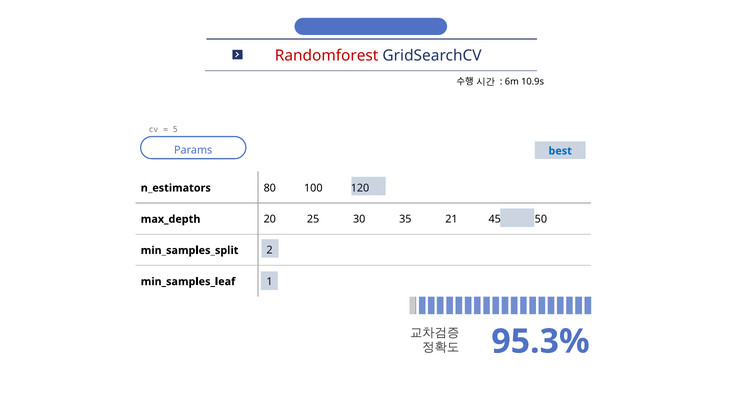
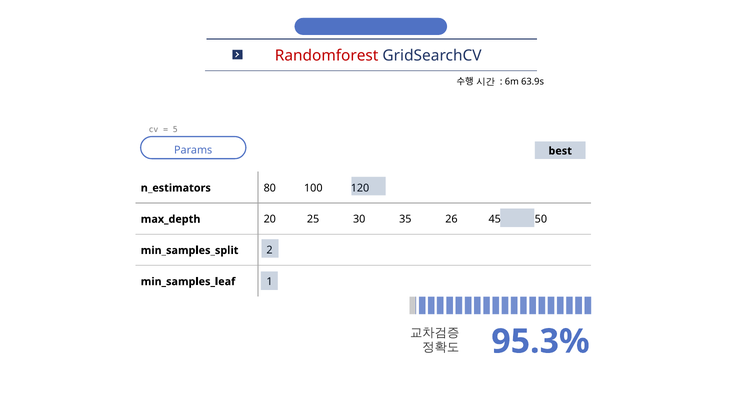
10.9s: 10.9s -> 63.9s
best colour: blue -> black
21: 21 -> 26
